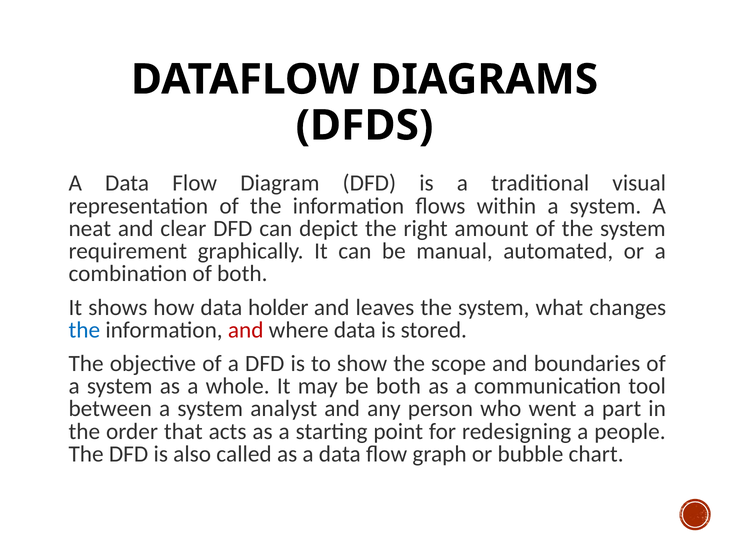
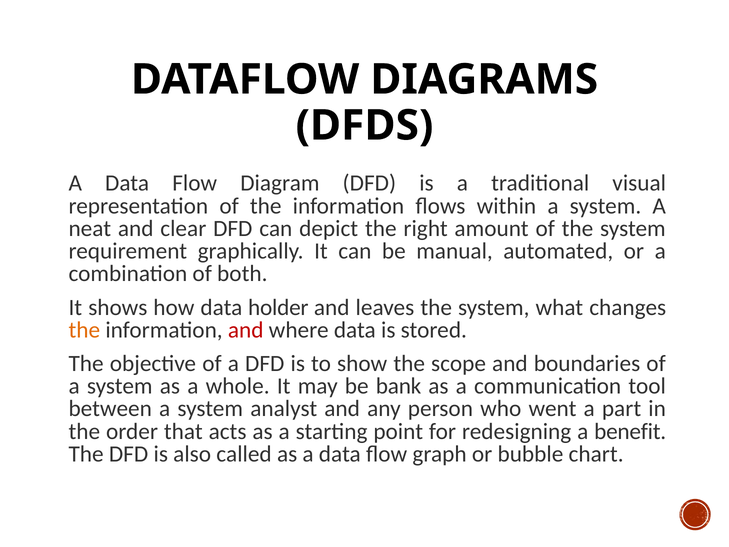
the at (84, 330) colour: blue -> orange
be both: both -> bank
people: people -> benefit
